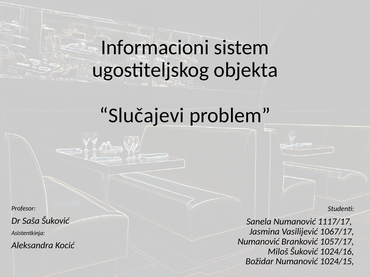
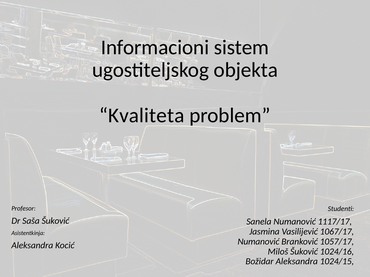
Slučajevi: Slučajevi -> Kvaliteta
Božidar Numanović: Numanović -> Aleksandra
